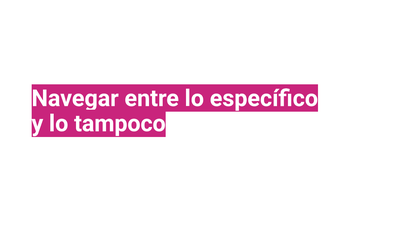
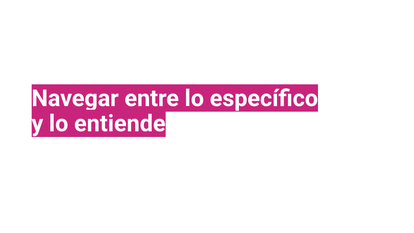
tampoco: tampoco -> entiende
